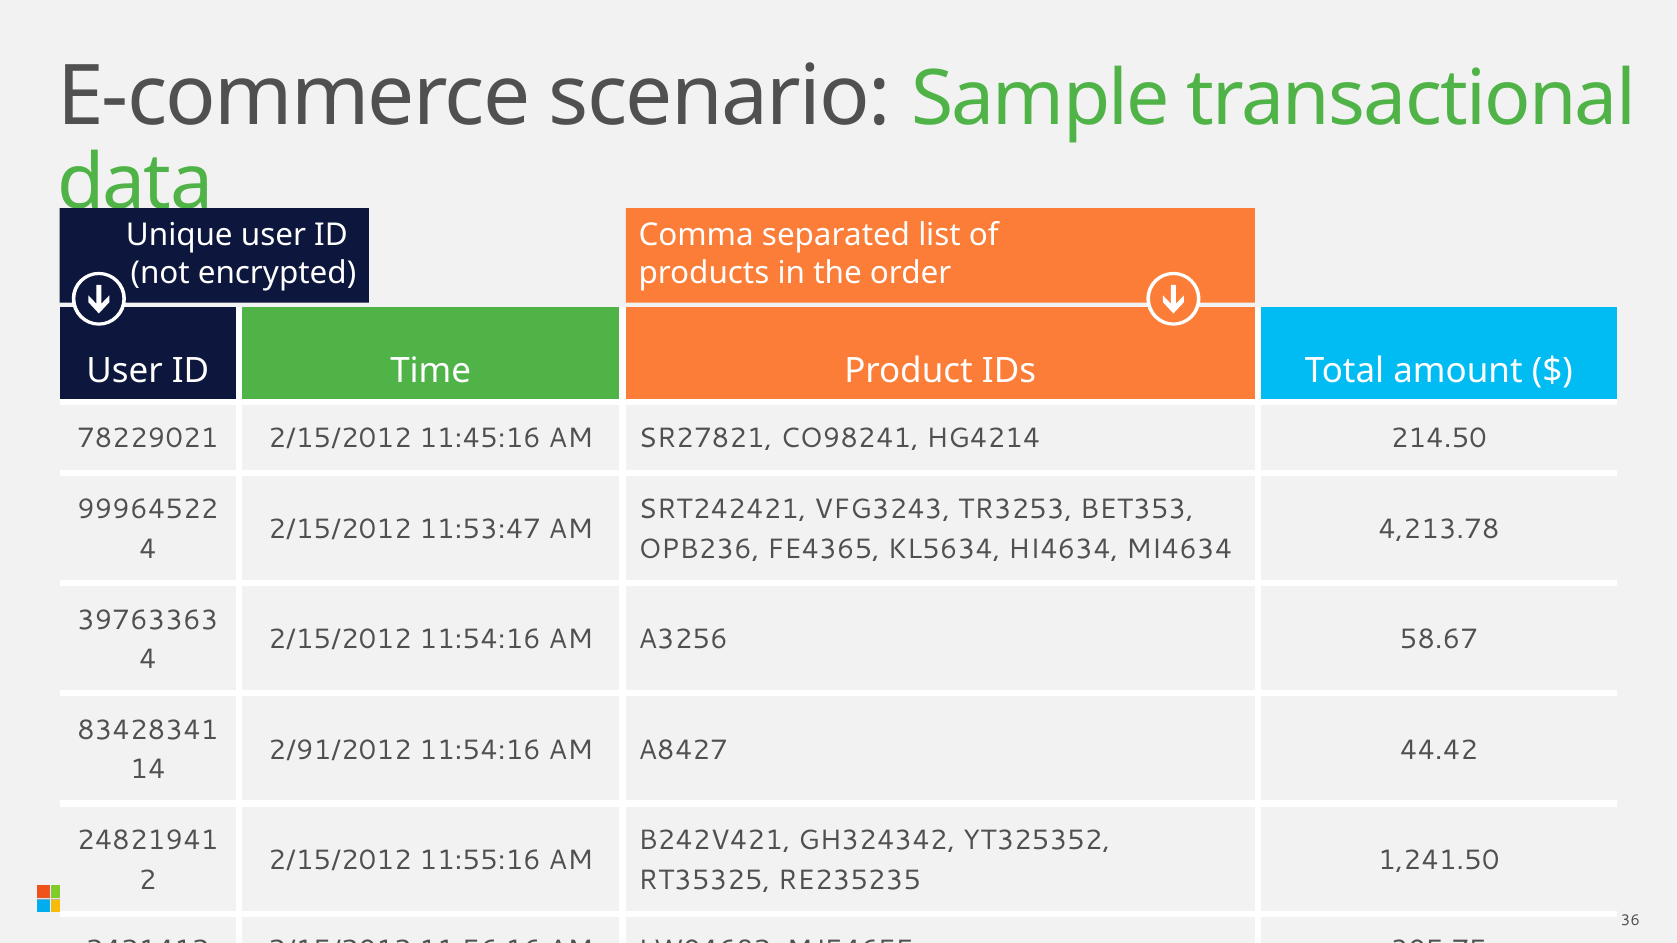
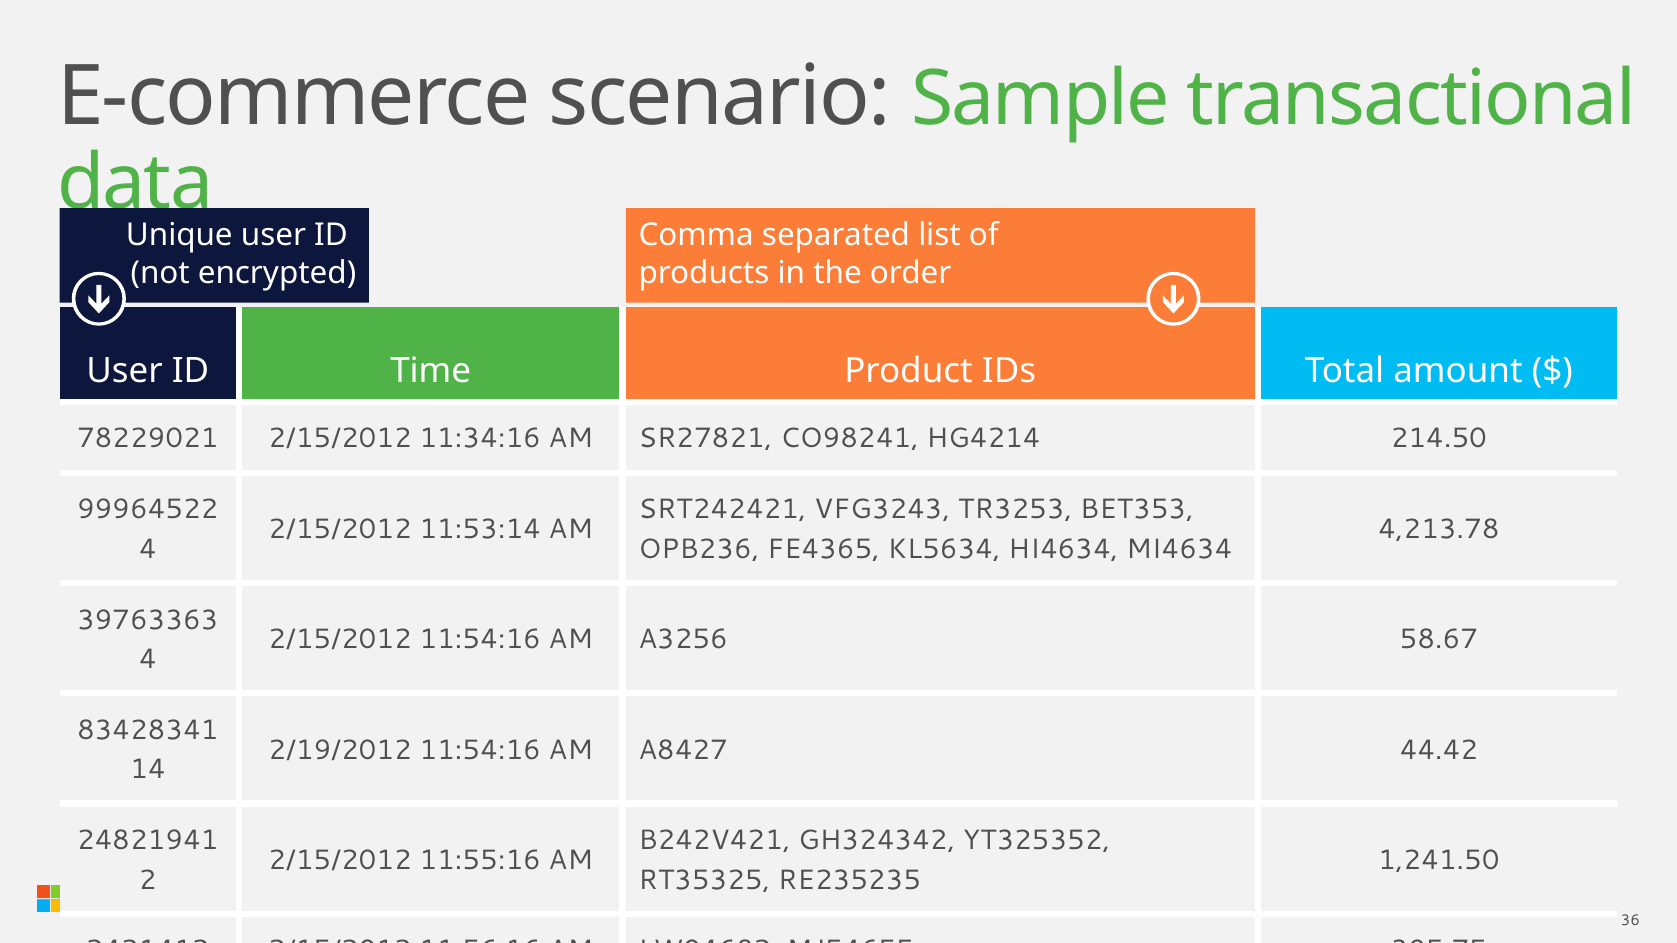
11:45:16: 11:45:16 -> 11:34:16
11:53:47: 11:53:47 -> 11:53:14
2/91/2012: 2/91/2012 -> 2/19/2012
